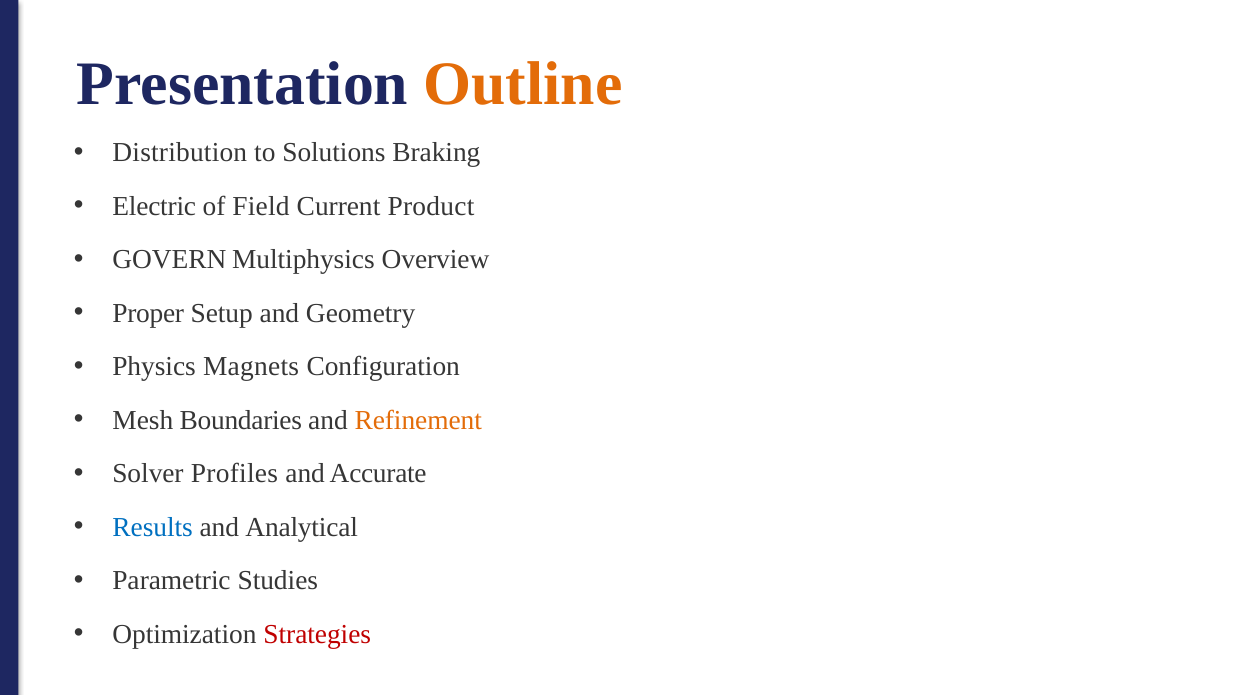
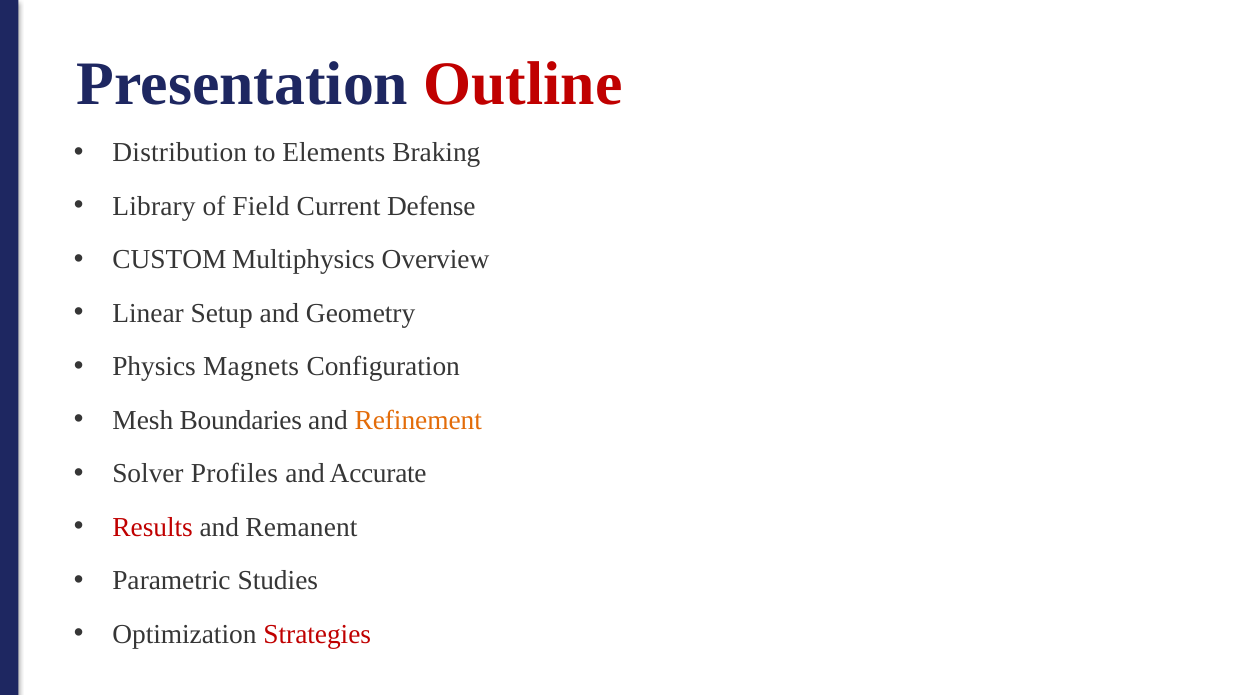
Outline colour: orange -> red
Solutions: Solutions -> Elements
Electric: Electric -> Library
Product: Product -> Defense
GOVERN: GOVERN -> CUSTOM
Proper: Proper -> Linear
Results colour: blue -> red
Analytical: Analytical -> Remanent
